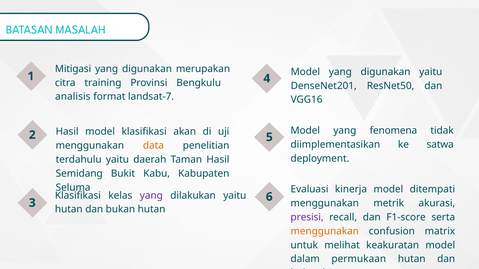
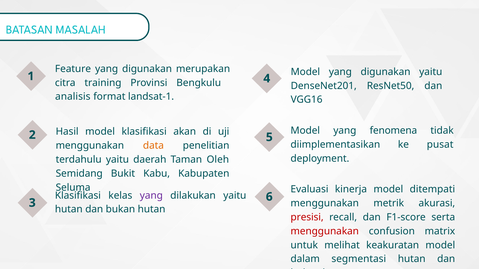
Mitigasi: Mitigasi -> Feature
landsat-7: landsat-7 -> landsat-1
satwa: satwa -> pusat
Taman Hasil: Hasil -> Oleh
presisi colour: purple -> red
menggunakan at (325, 232) colour: orange -> red
permukaan: permukaan -> segmentasi
